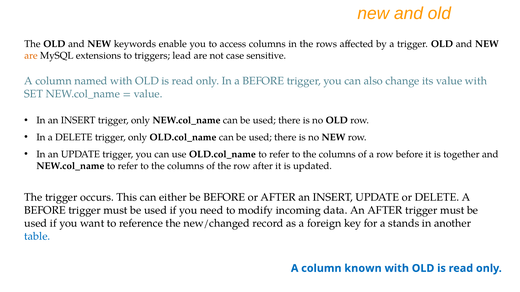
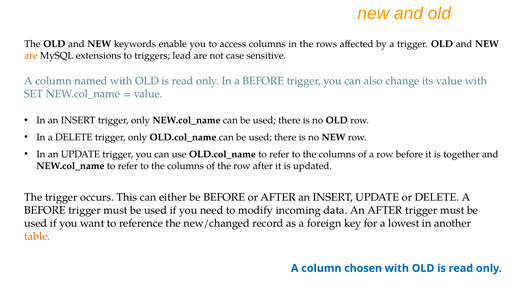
stands: stands -> lowest
table colour: blue -> orange
known: known -> chosen
